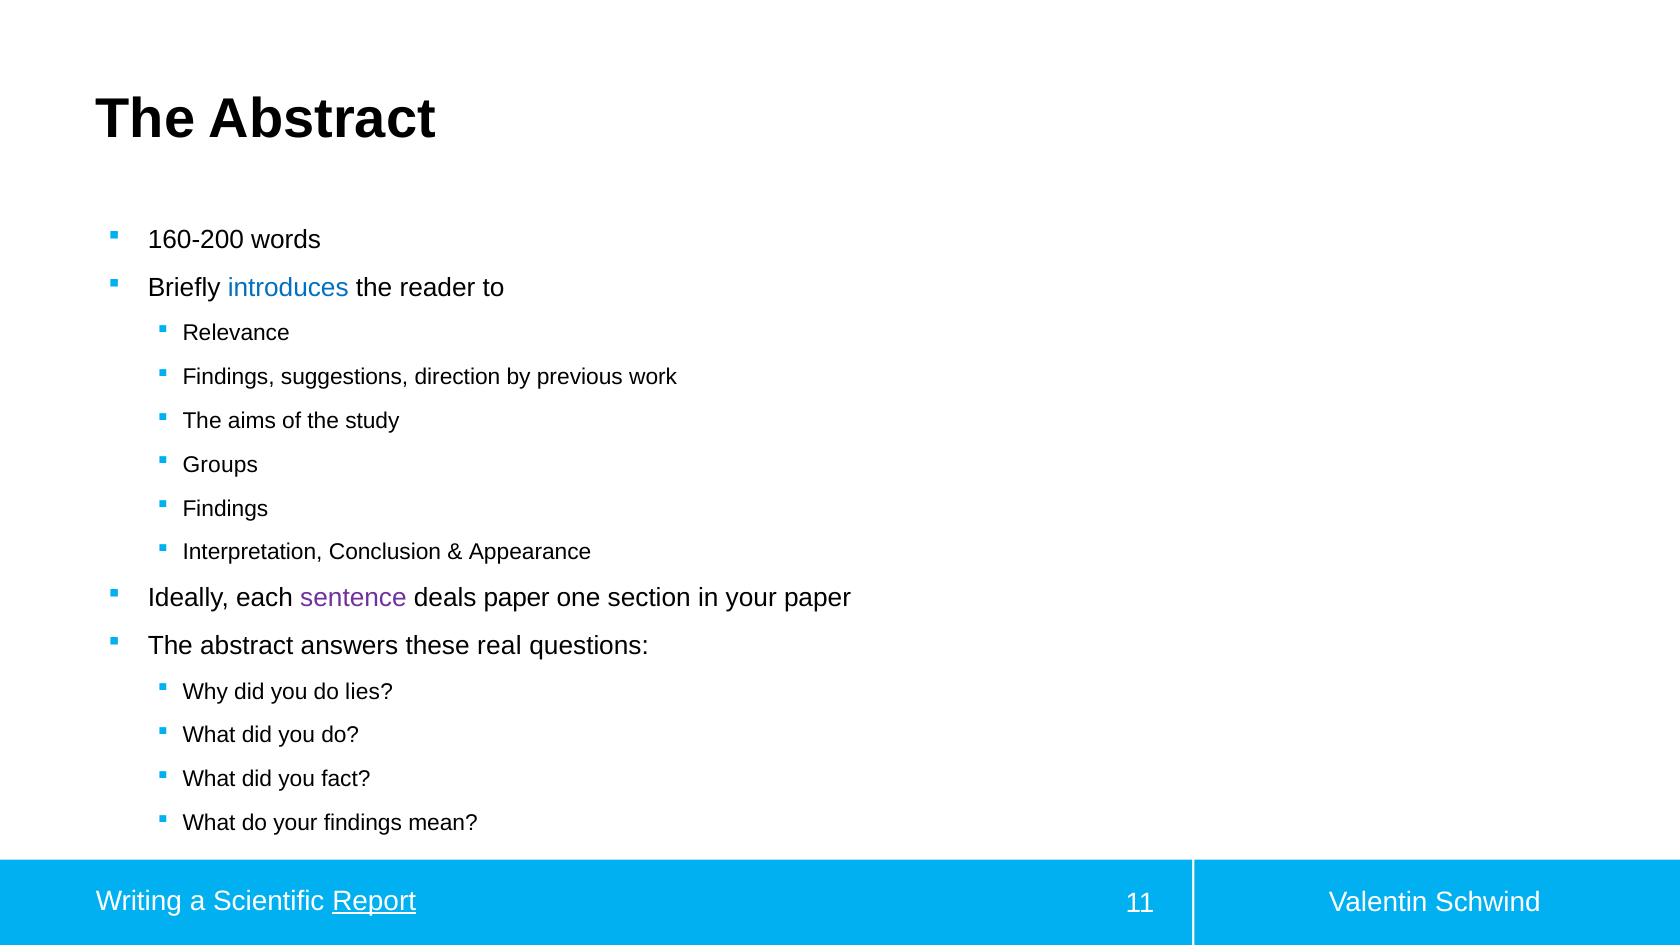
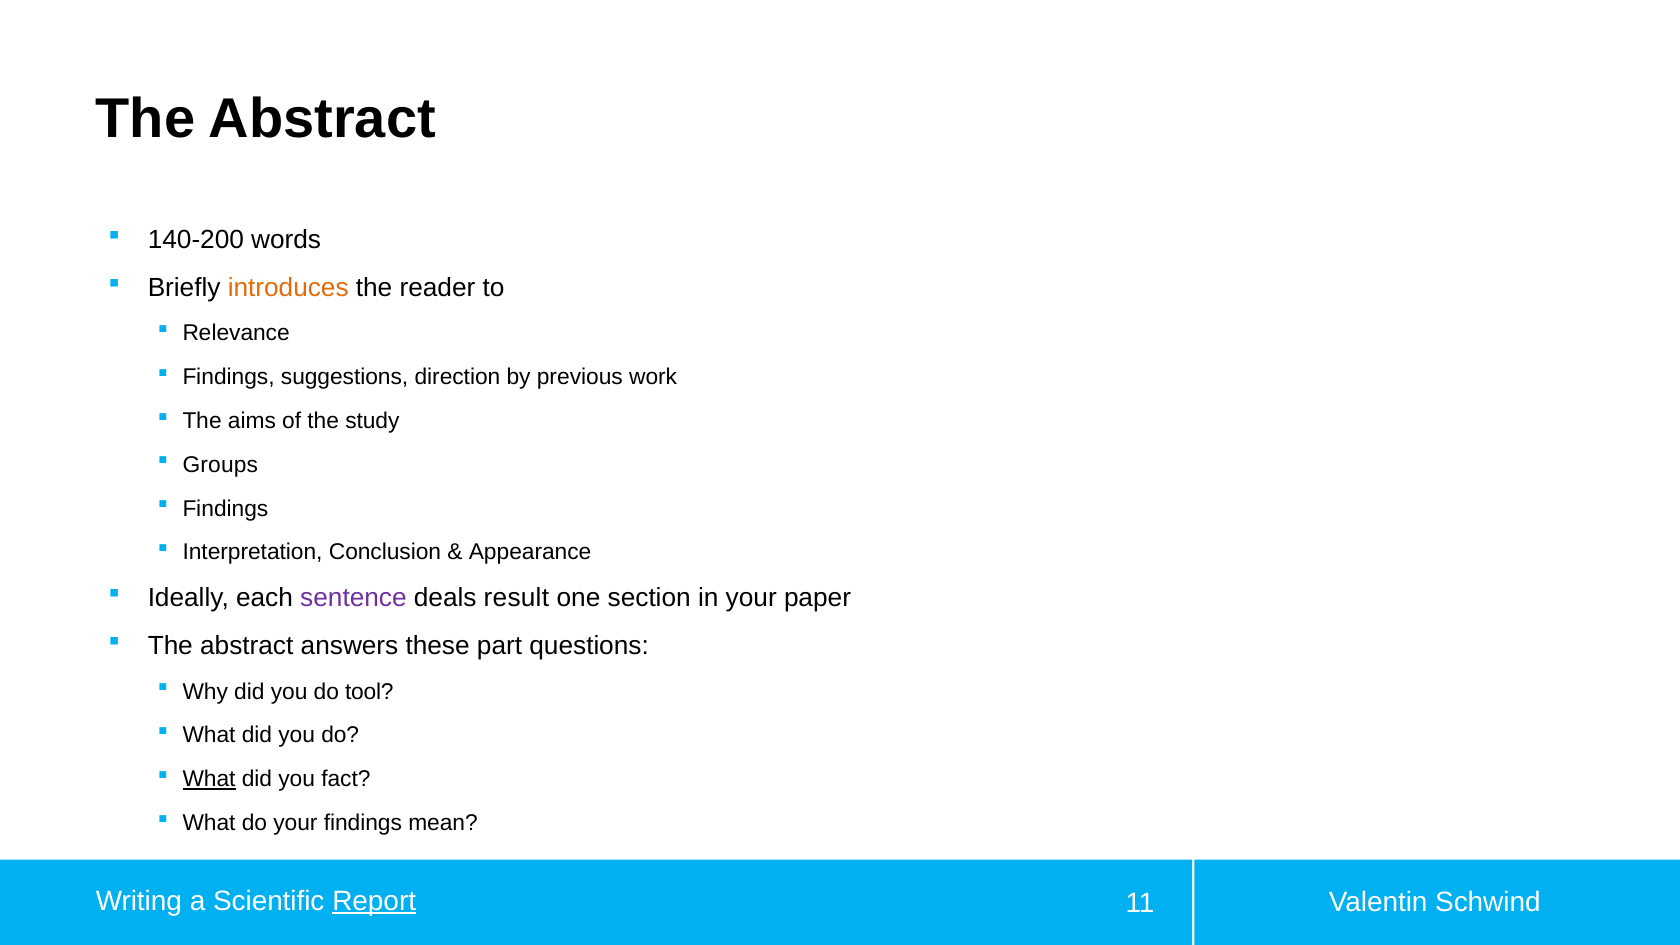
160-200: 160-200 -> 140-200
introduces colour: blue -> orange
deals paper: paper -> result
real: real -> part
lies: lies -> tool
What at (209, 779) underline: none -> present
